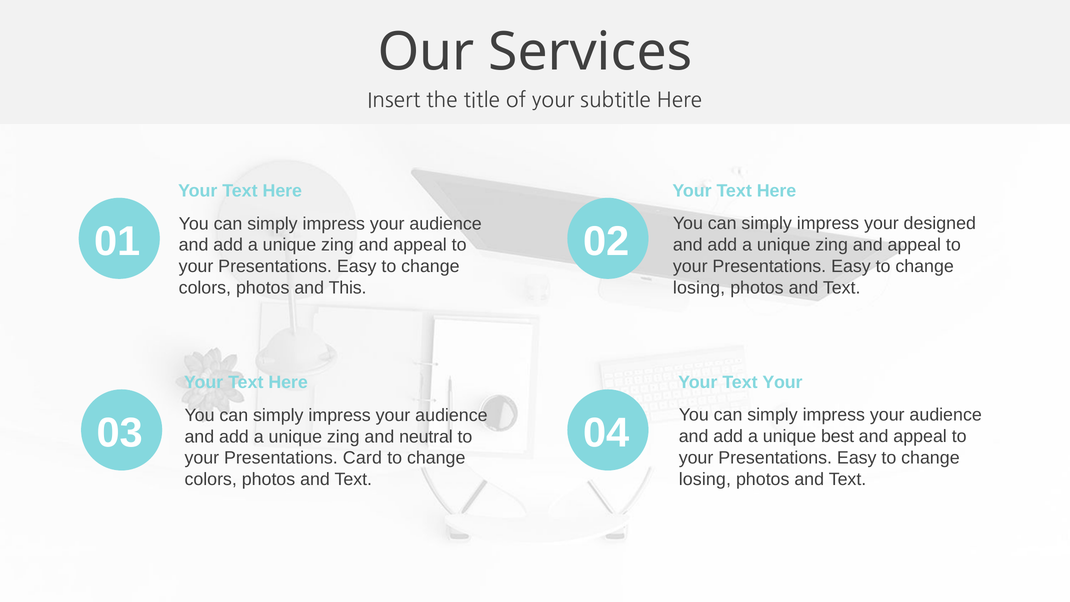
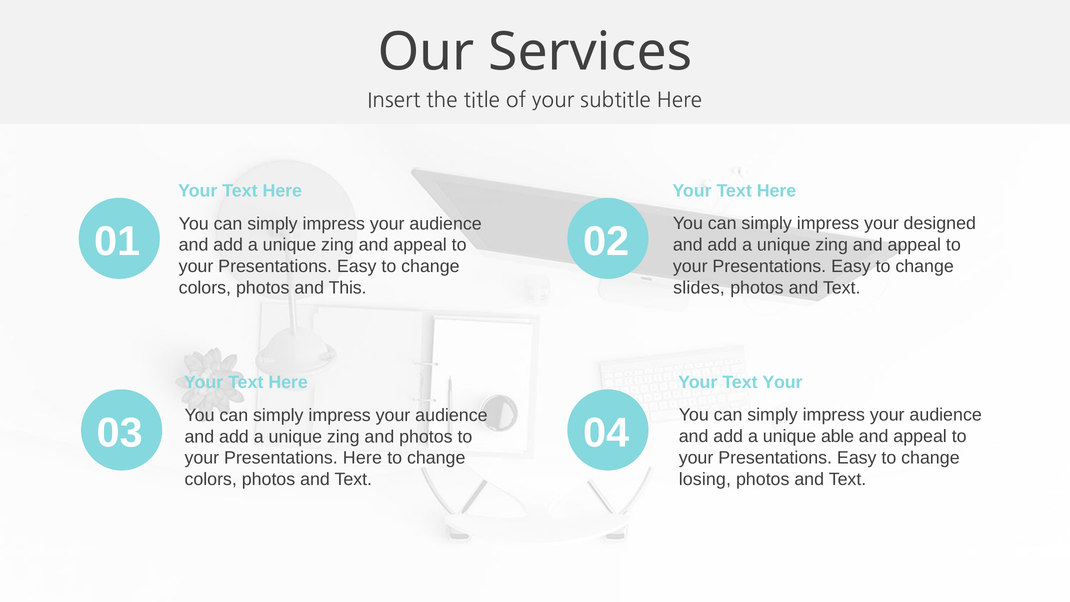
losing at (699, 288): losing -> slides
best: best -> able
and neutral: neutral -> photos
Presentations Card: Card -> Here
